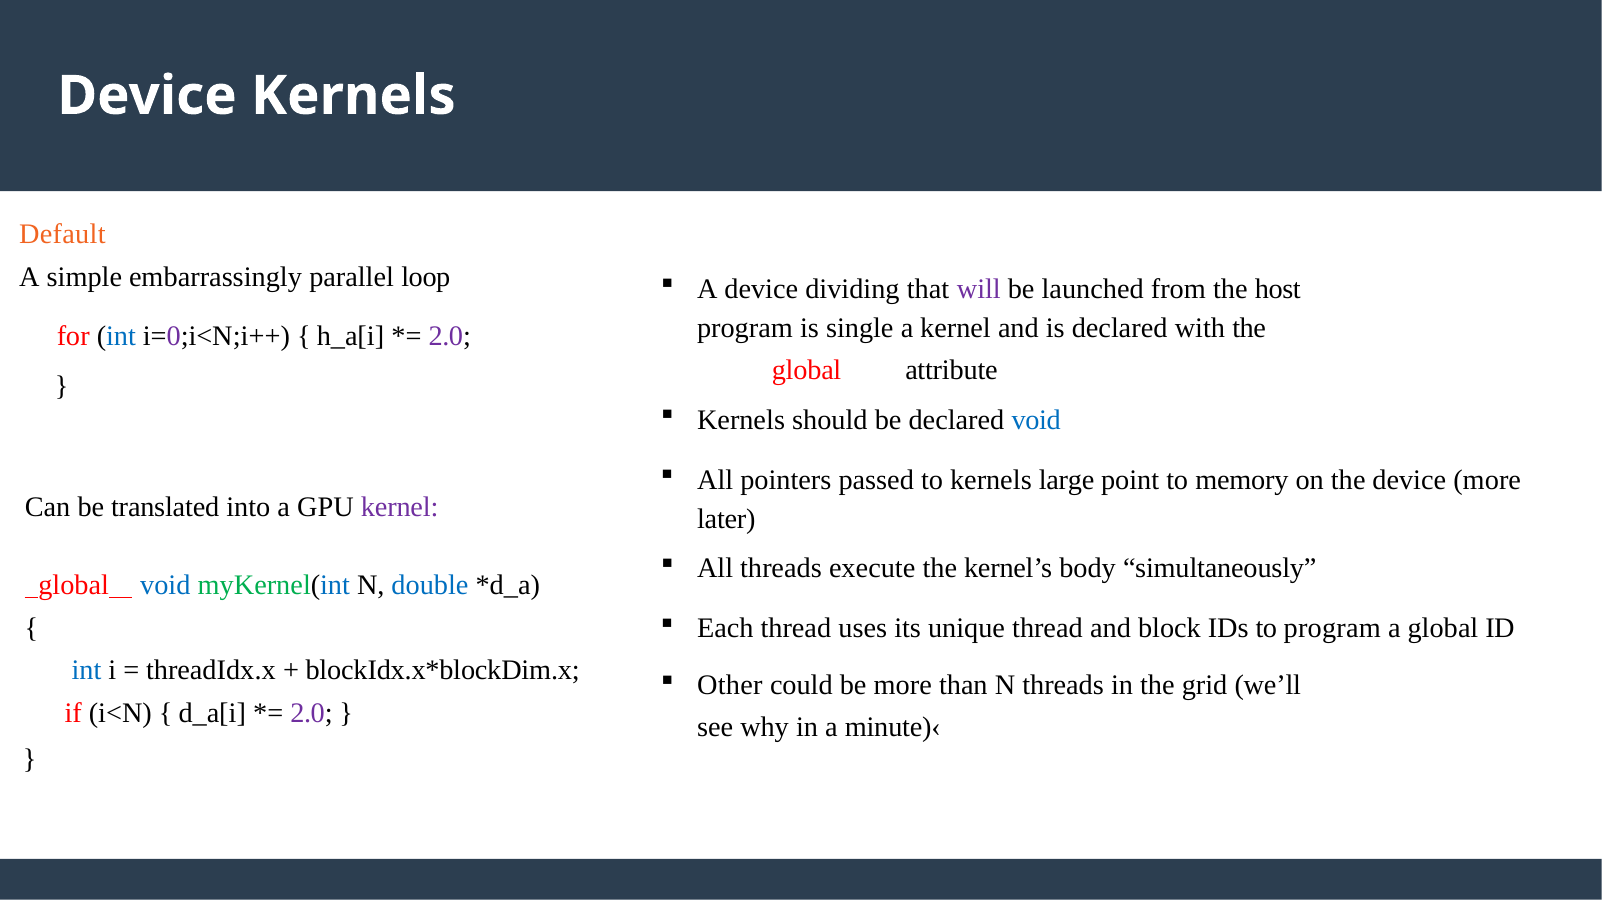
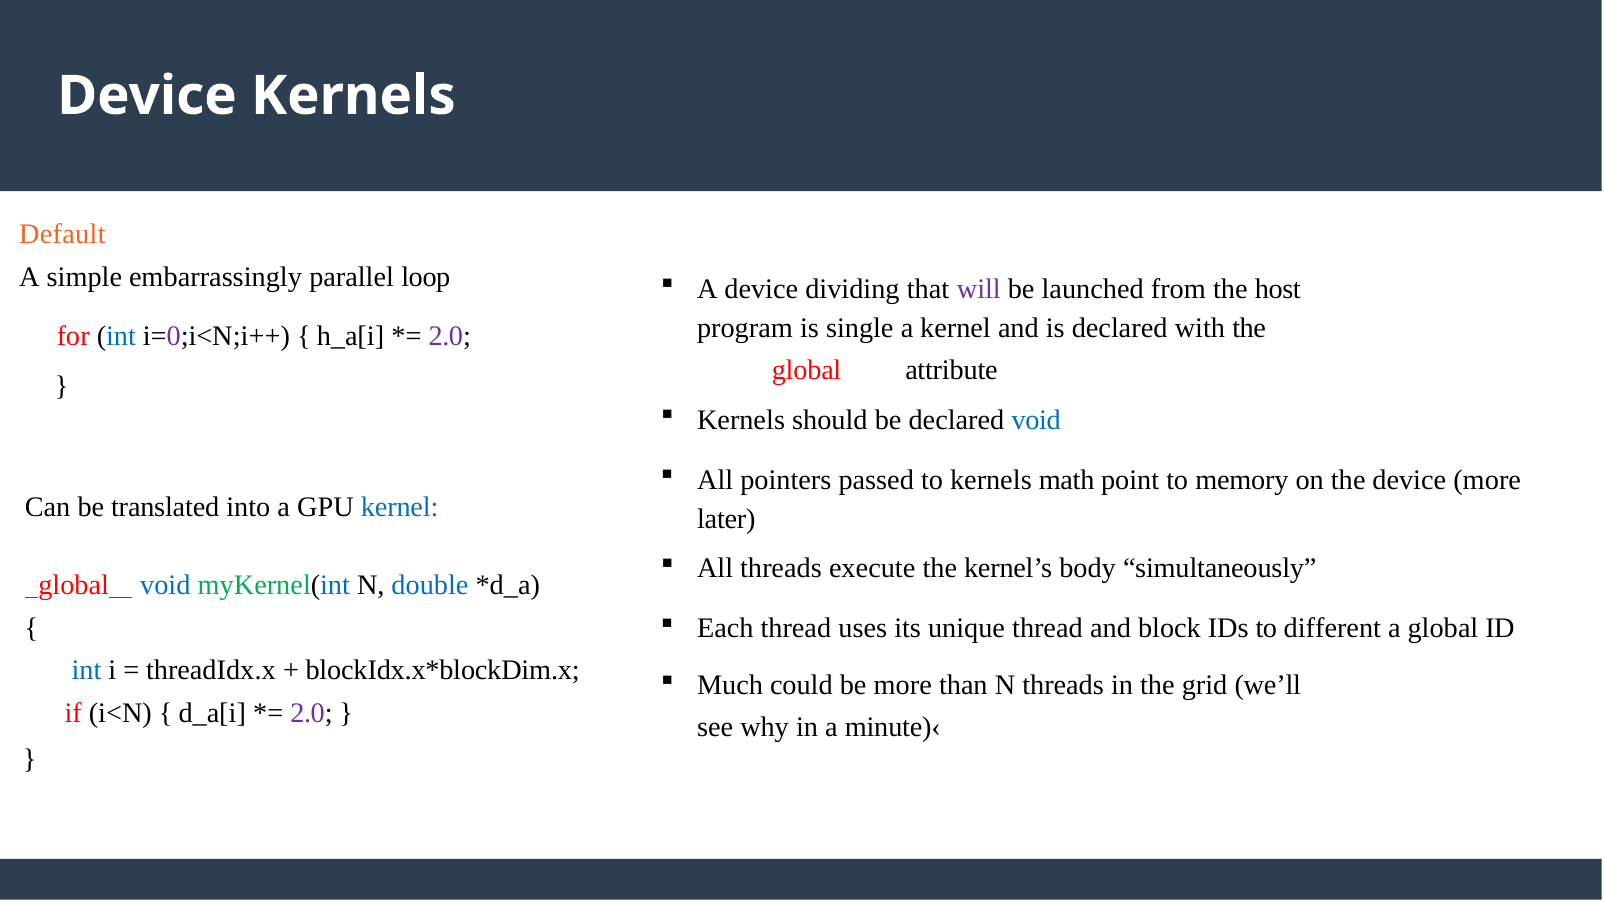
large: large -> math
kernel at (400, 507) colour: purple -> blue
to program: program -> different
Other: Other -> Much
